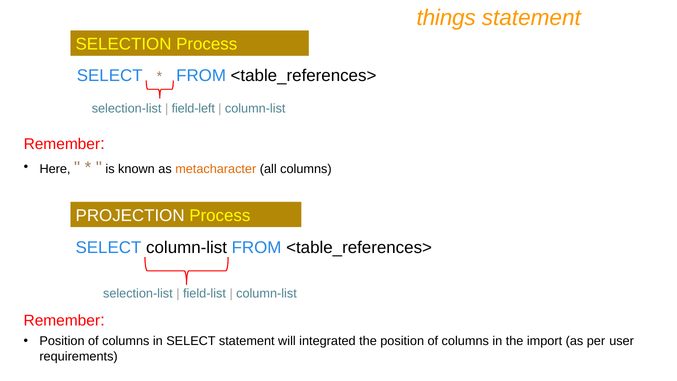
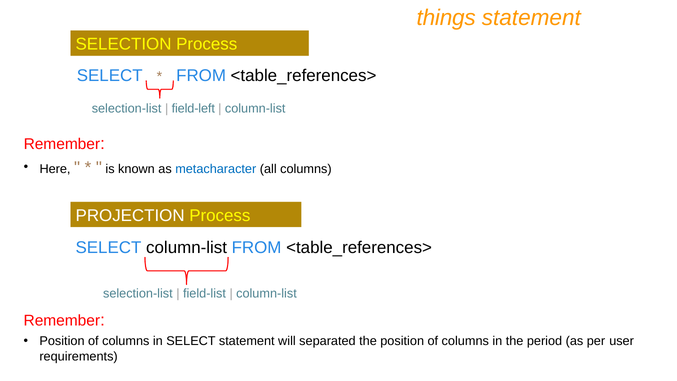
metacharacter colour: orange -> blue
integrated: integrated -> separated
import: import -> period
